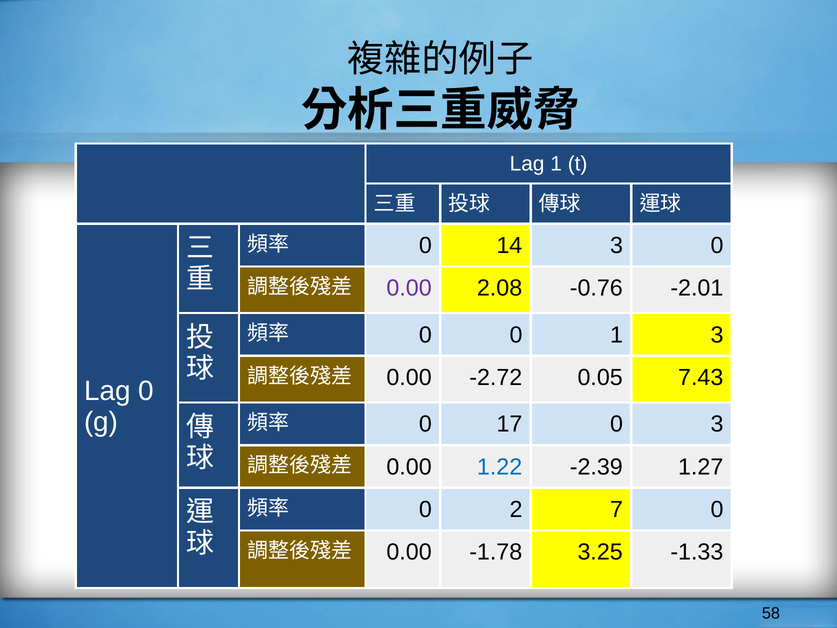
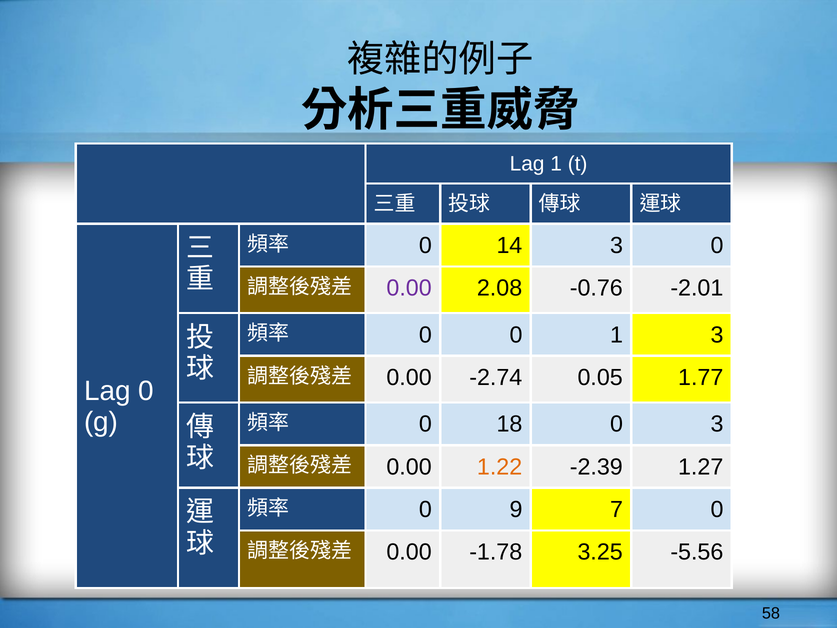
-2.72: -2.72 -> -2.74
7.43: 7.43 -> 1.77
17: 17 -> 18
1.22 colour: blue -> orange
2: 2 -> 9
-1.33: -1.33 -> -5.56
